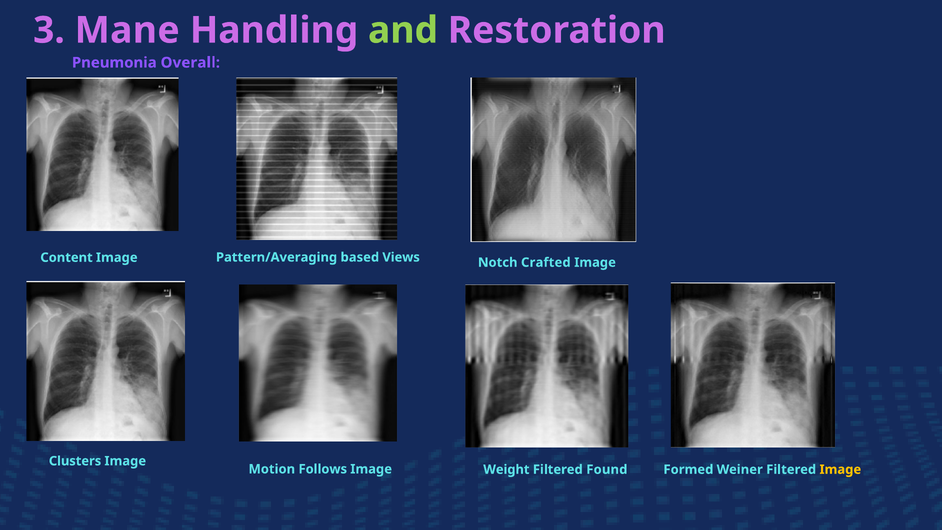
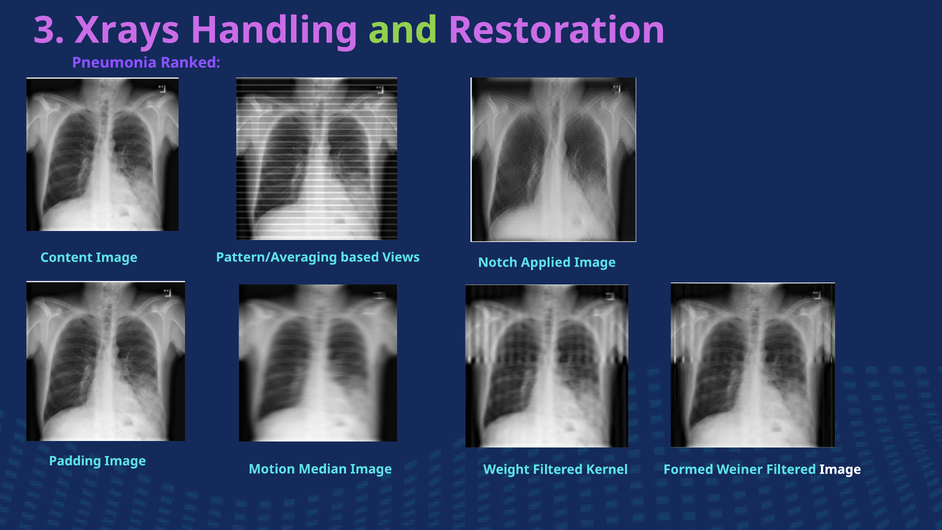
Mane: Mane -> Xrays
Overall: Overall -> Ranked
Crafted: Crafted -> Applied
Clusters: Clusters -> Padding
Follows: Follows -> Median
Image at (840, 469) colour: yellow -> white
Found: Found -> Kernel
